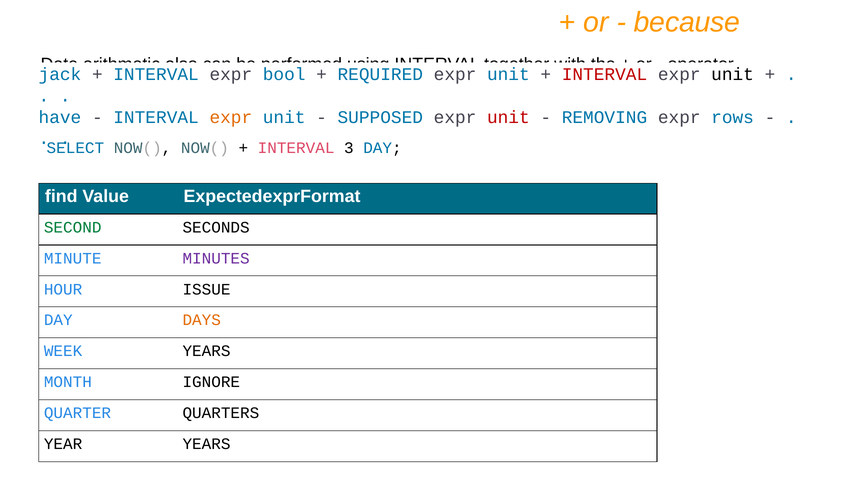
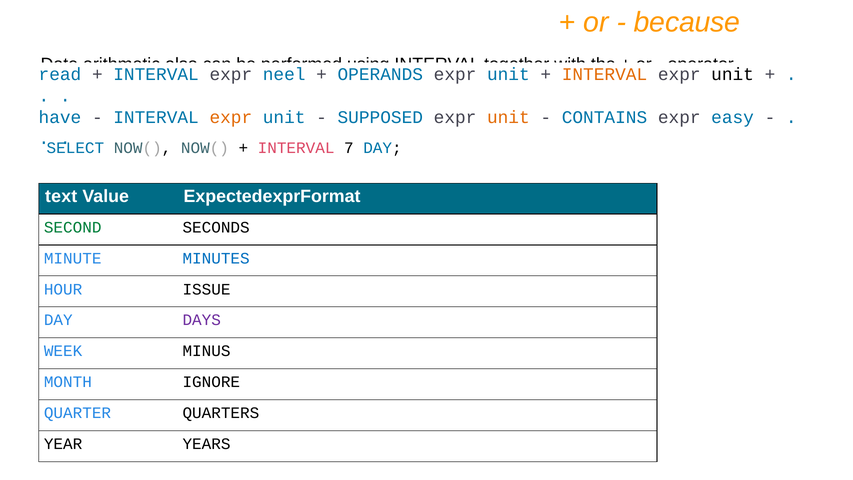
jack: jack -> read
bool: bool -> neel
REQUIRED: REQUIRED -> OPERANDS
INTERVAL at (604, 74) colour: red -> orange
unit at (508, 117) colour: red -> orange
REMOVING: REMOVING -> CONTAINS
rows: rows -> easy
3: 3 -> 7
find: find -> text
MINUTES colour: purple -> blue
DAYS colour: orange -> purple
WEEK YEARS: YEARS -> MINUS
